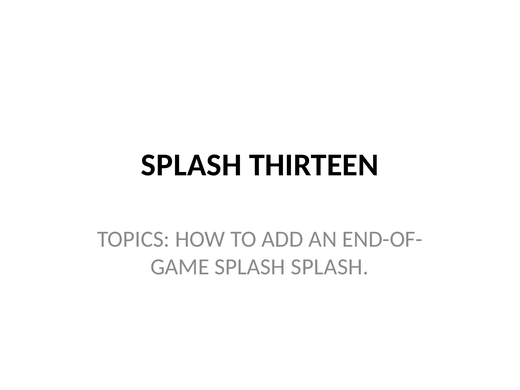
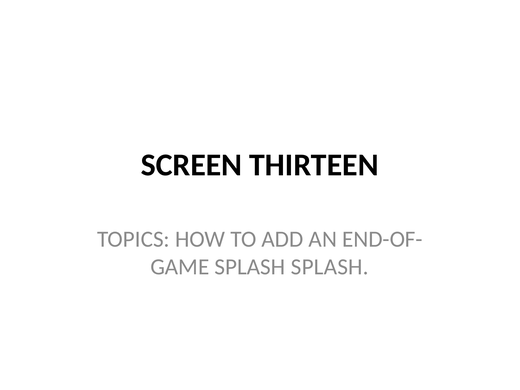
SPLASH at (191, 165): SPLASH -> SCREEN
